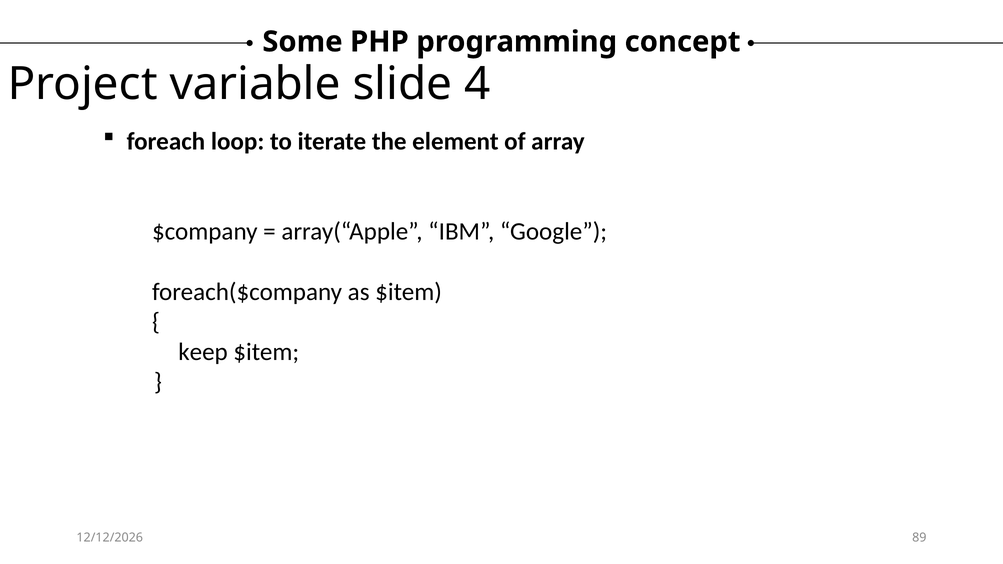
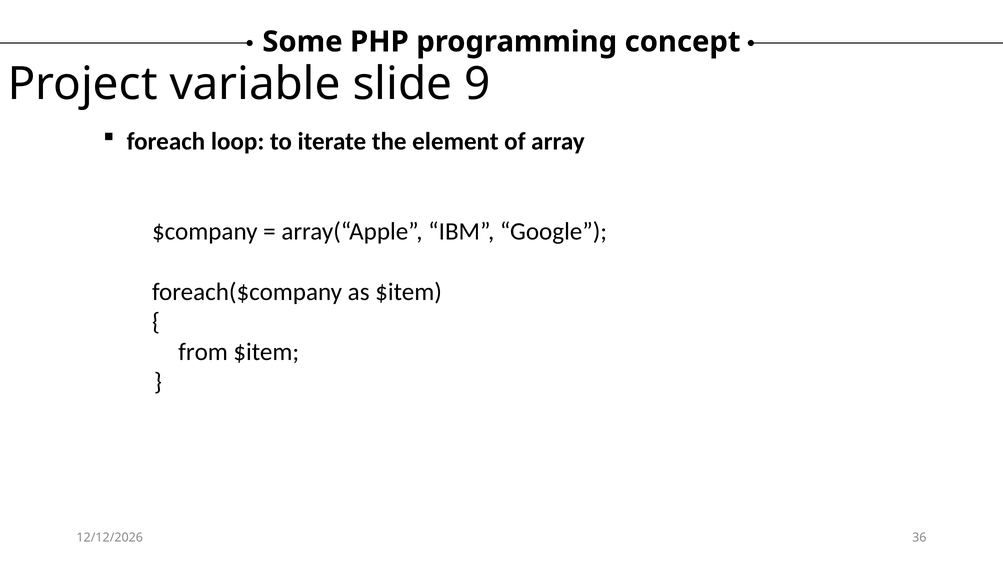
4: 4 -> 9
keep: keep -> from
89: 89 -> 36
